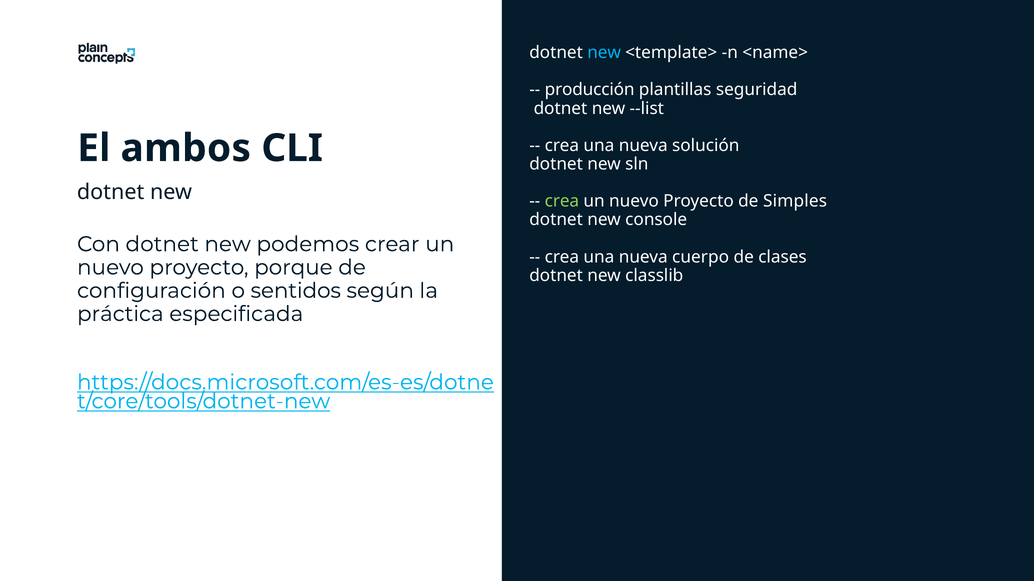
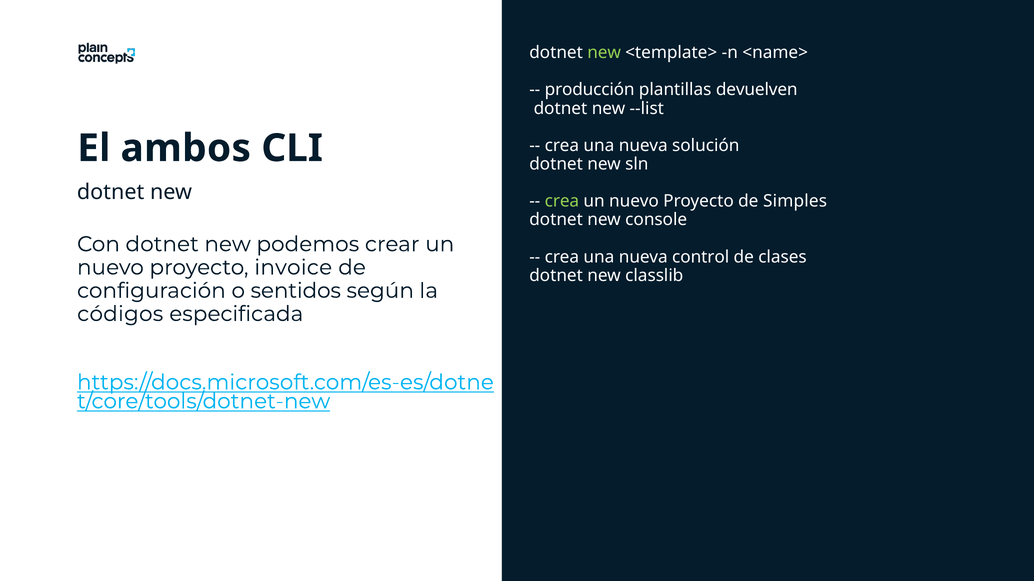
new at (604, 53) colour: light blue -> light green
seguridad: seguridad -> devuelven
cuerpo: cuerpo -> control
porque: porque -> invoice
práctica: práctica -> códigos
